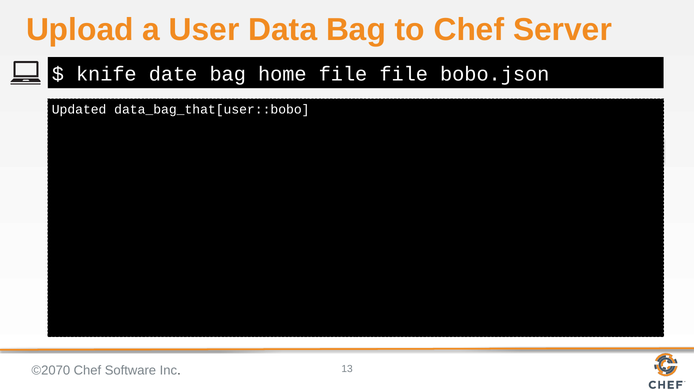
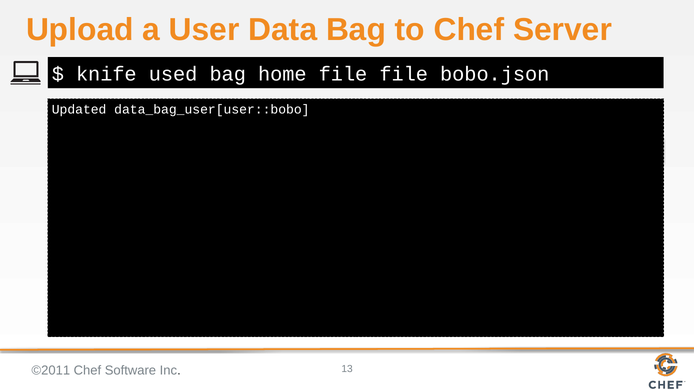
date: date -> used
data_bag_that[user::bobo: data_bag_that[user::bobo -> data_bag_user[user::bobo
©2070: ©2070 -> ©2011
